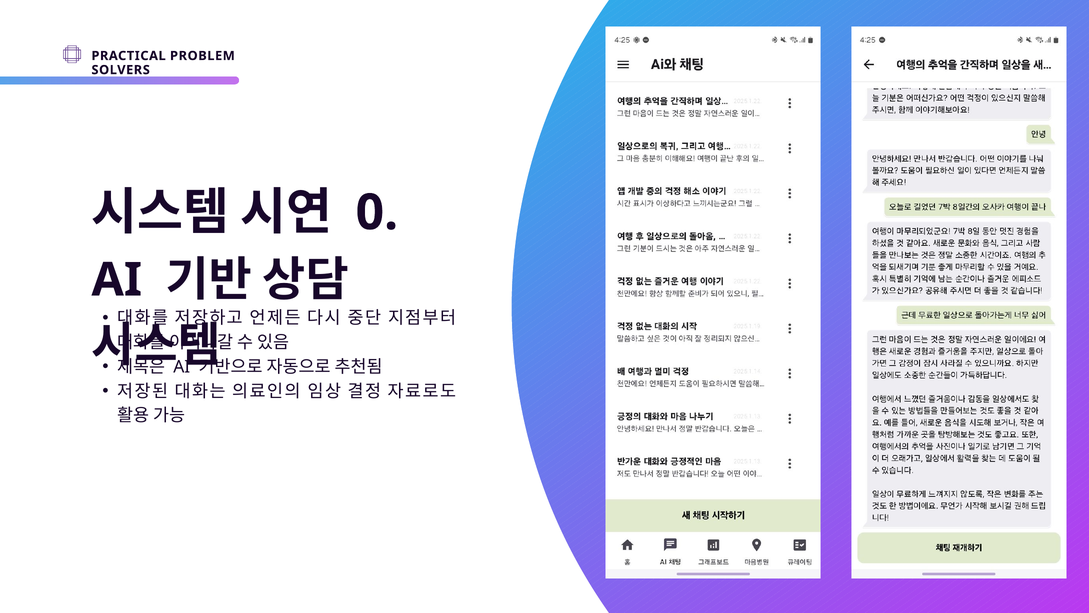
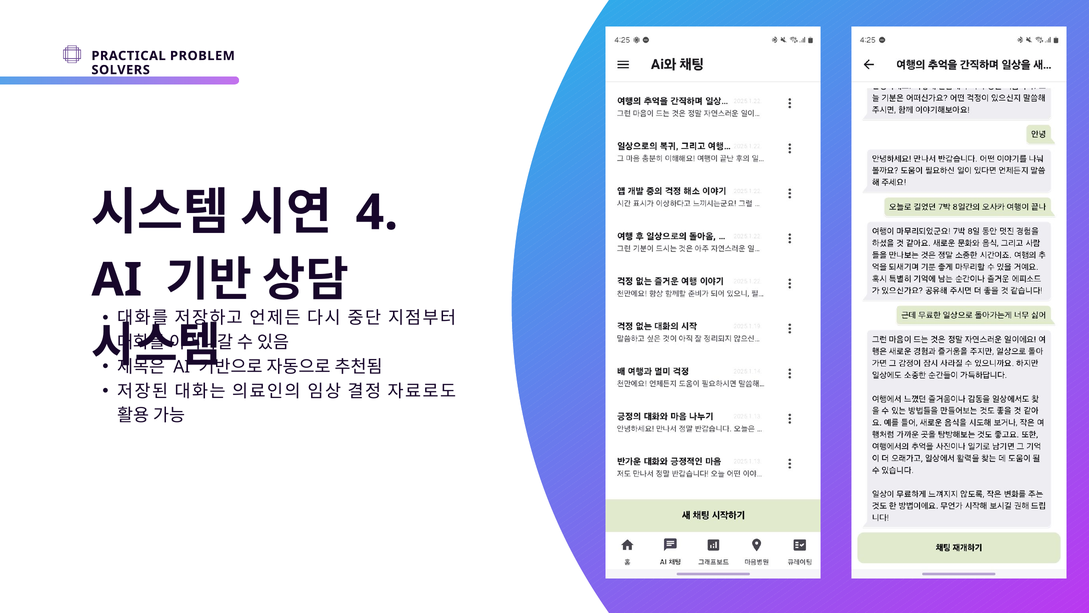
0: 0 -> 4
